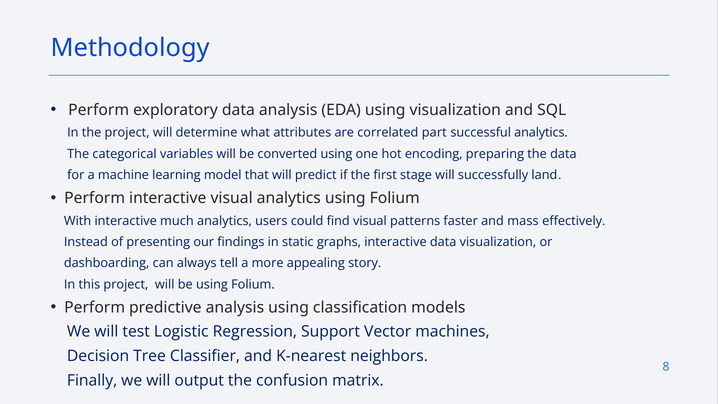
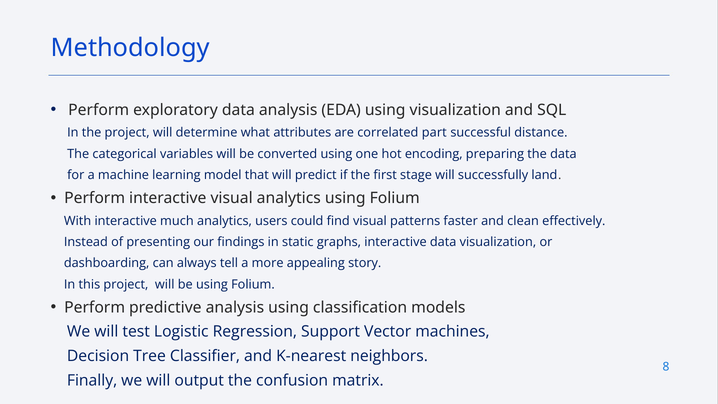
successful analytics: analytics -> distance
mass: mass -> clean
